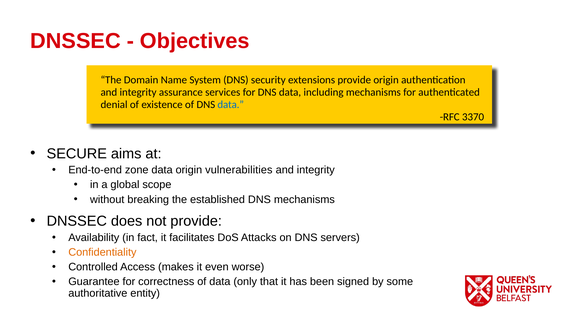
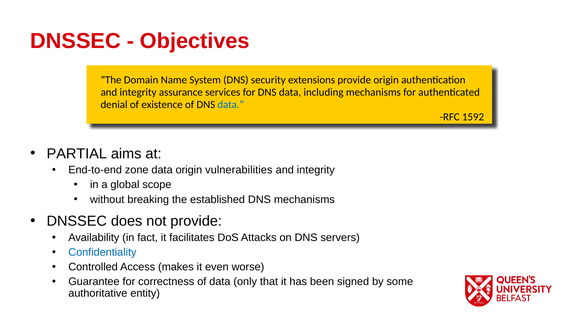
3370: 3370 -> 1592
SECURE: SECURE -> PARTIAL
Confidentiality colour: orange -> blue
